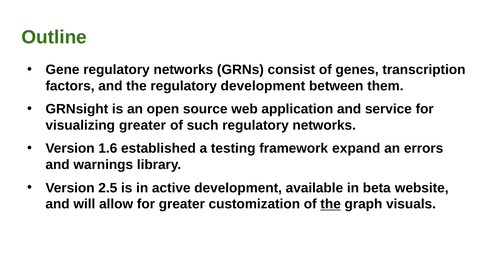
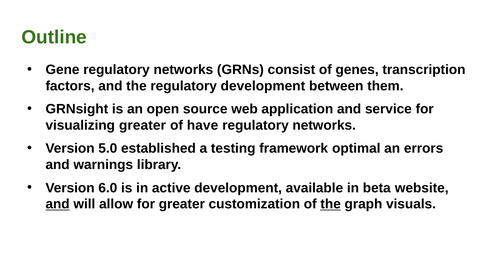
such: such -> have
1.6: 1.6 -> 5.0
expand: expand -> optimal
2.5: 2.5 -> 6.0
and at (58, 204) underline: none -> present
